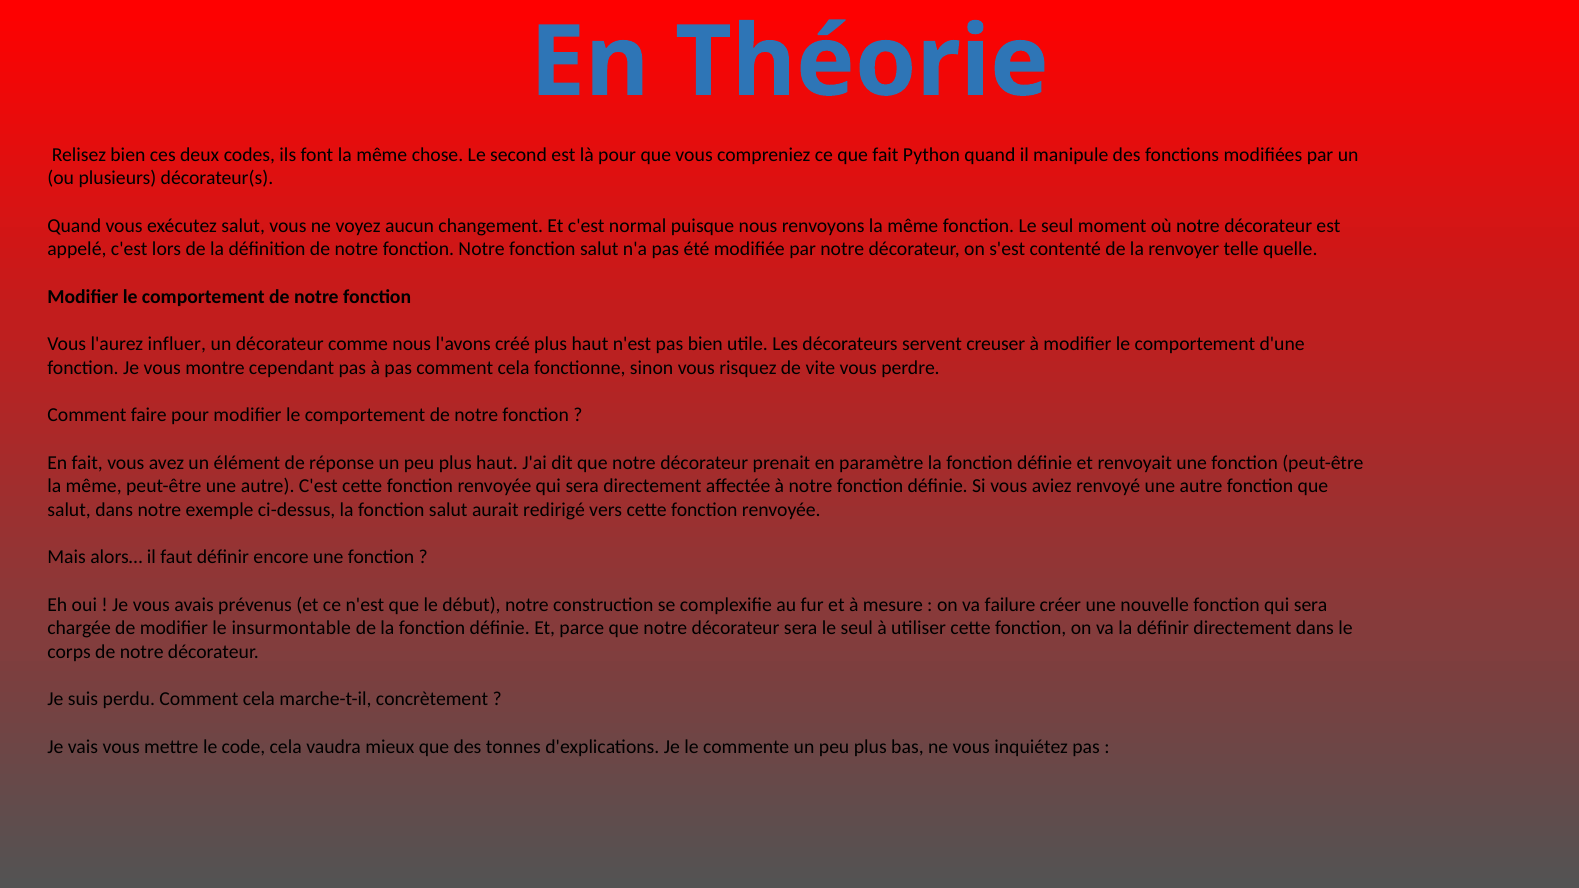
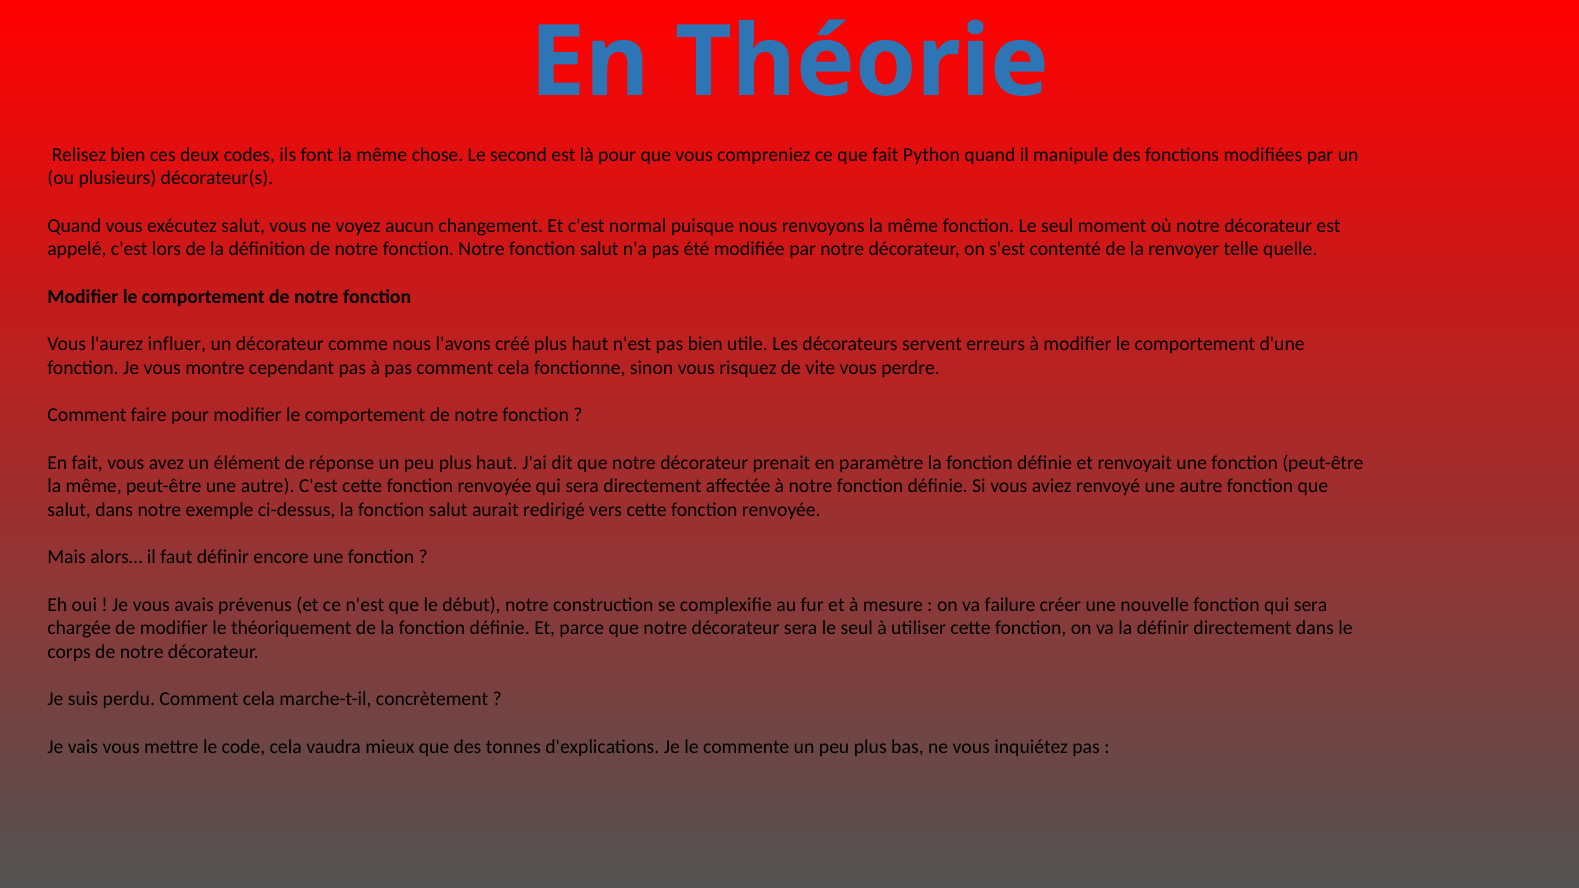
creuser: creuser -> erreurs
insurmontable: insurmontable -> théoriquement
